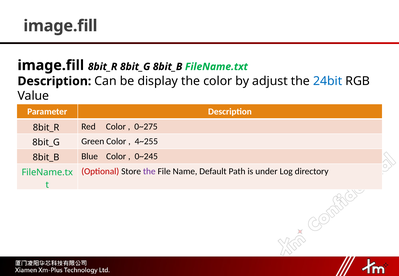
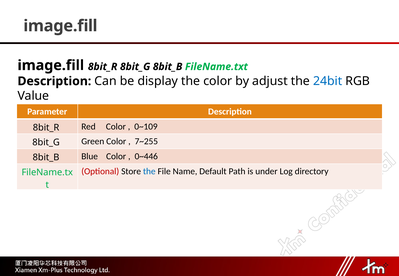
0~275: 0~275 -> 0~109
4~255: 4~255 -> 7~255
0~245: 0~245 -> 0~446
the at (149, 171) colour: purple -> blue
